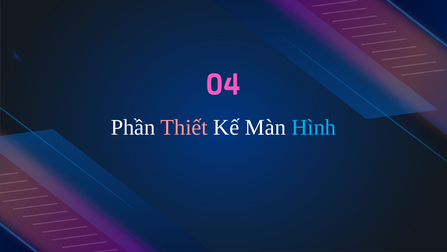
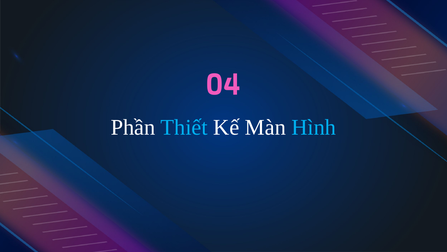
Thiết colour: pink -> light blue
